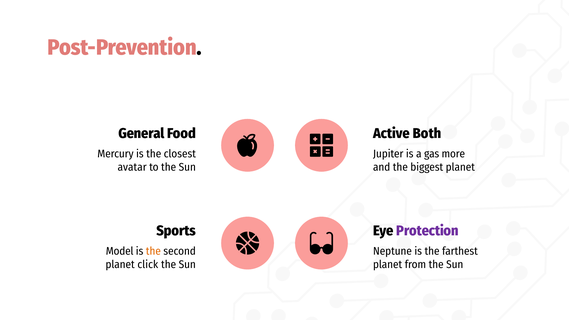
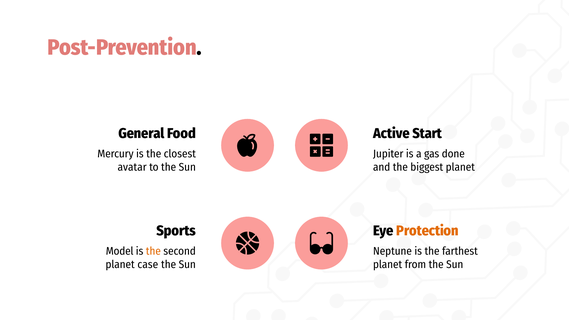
Both: Both -> Start
more: more -> done
Protection colour: purple -> orange
click: click -> case
